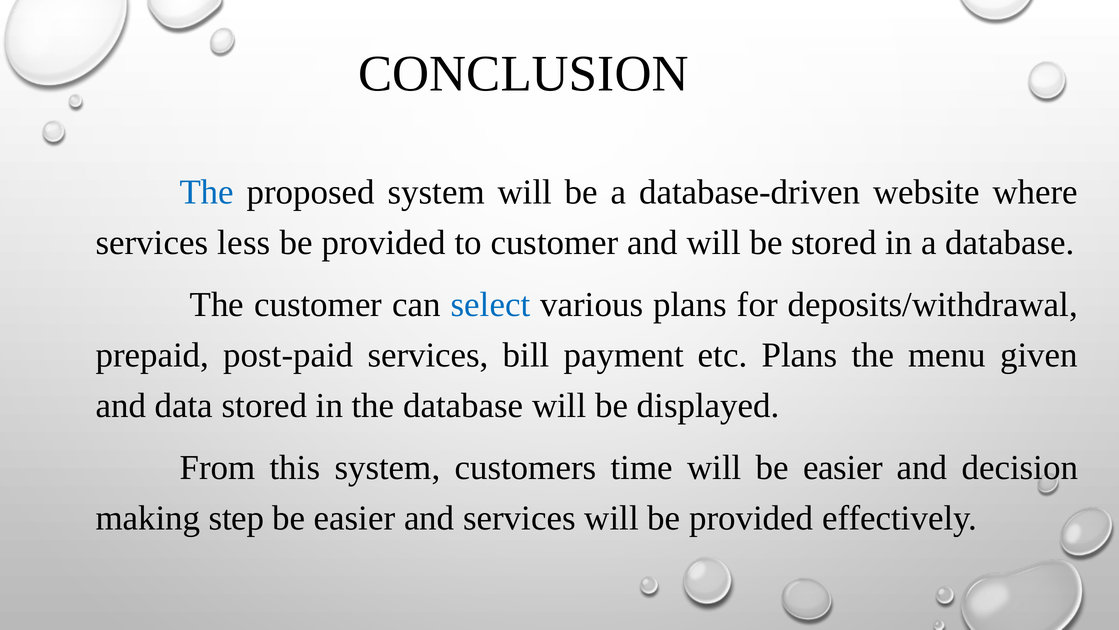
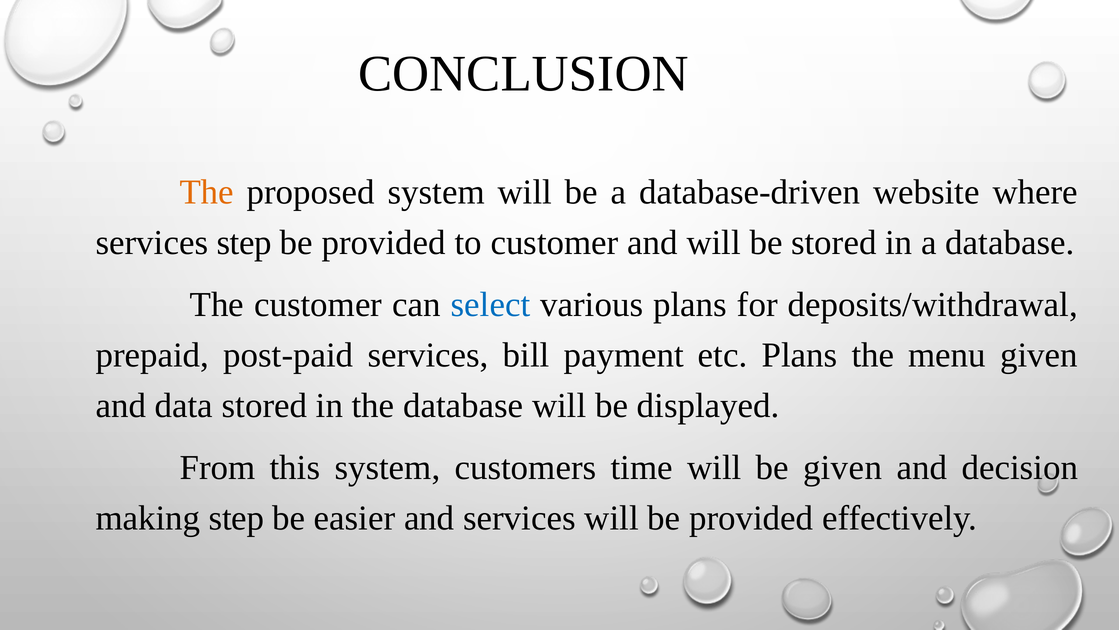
The at (207, 192) colour: blue -> orange
services less: less -> step
will be easier: easier -> given
